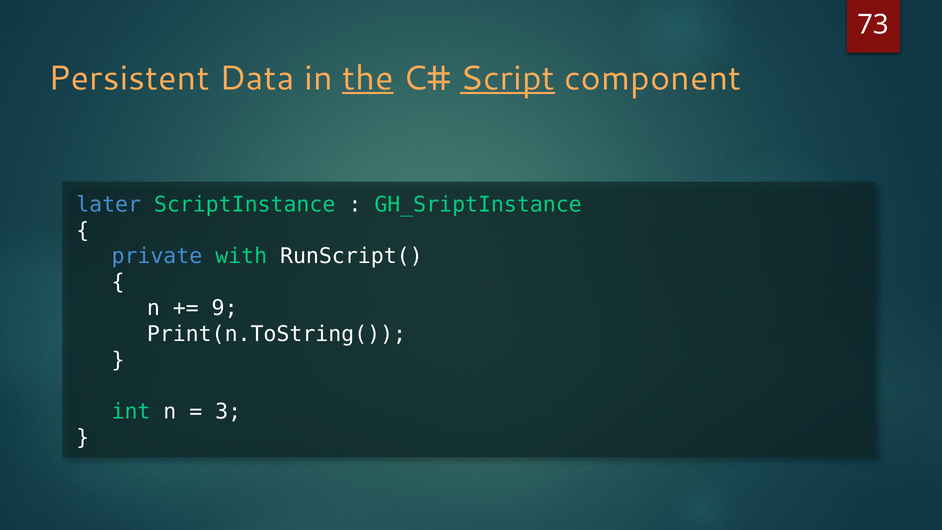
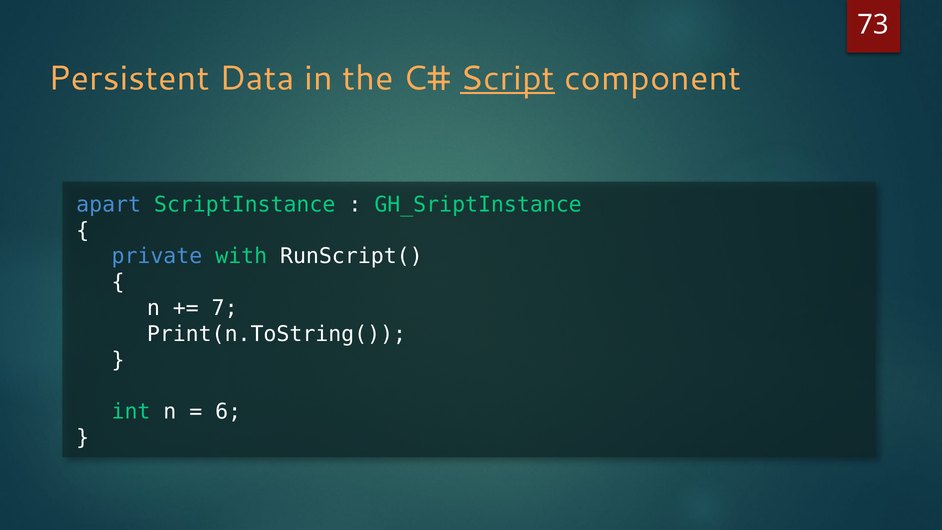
the underline: present -> none
later: later -> apart
9: 9 -> 7
3: 3 -> 6
